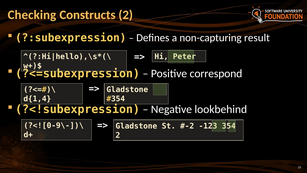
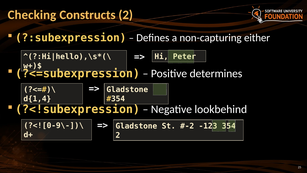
result: result -> either
correspond: correspond -> determines
